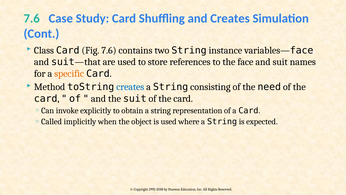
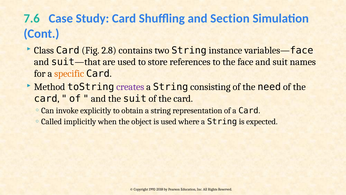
and Creates: Creates -> Section
Fig 7.6: 7.6 -> 2.8
creates at (130, 87) colour: blue -> purple
